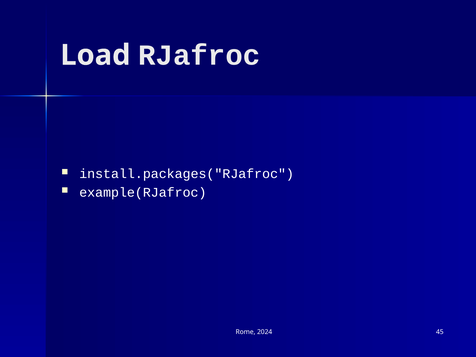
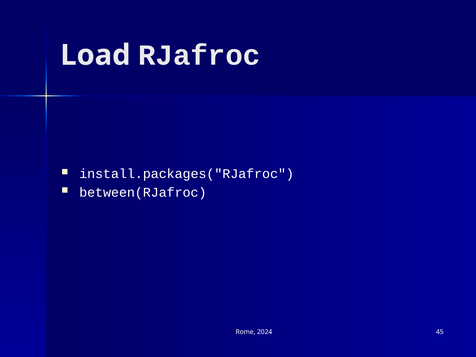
example(RJafroc: example(RJafroc -> between(RJafroc
